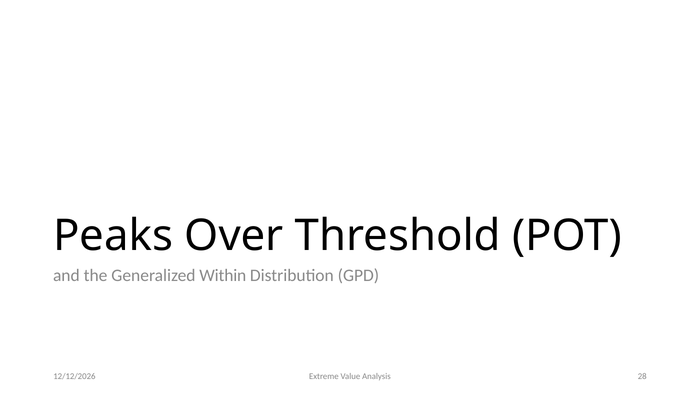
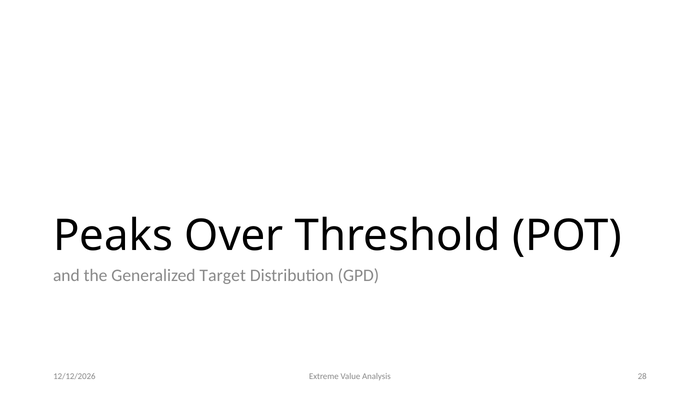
Within: Within -> Target
